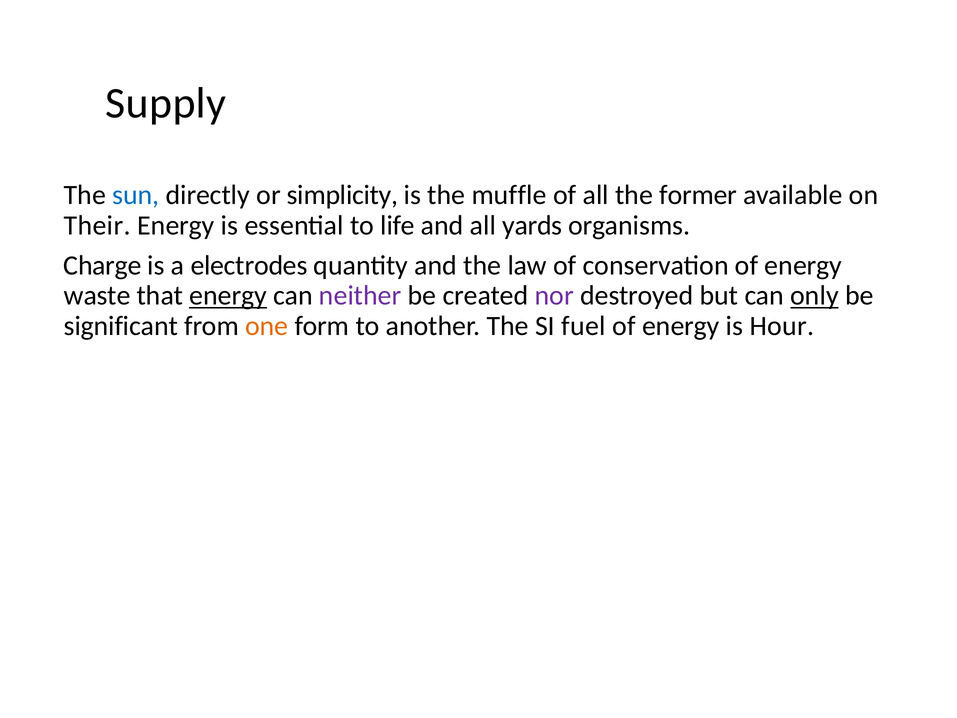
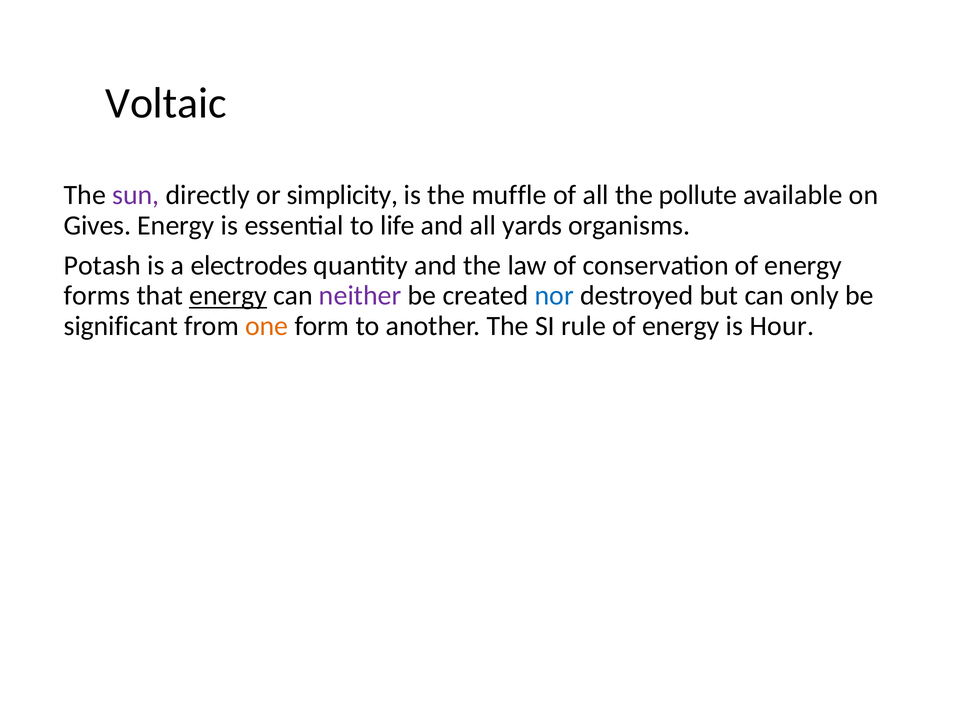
Supply: Supply -> Voltaic
sun colour: blue -> purple
former: former -> pollute
Their: Their -> Gives
Charge: Charge -> Potash
waste: waste -> forms
nor colour: purple -> blue
only underline: present -> none
fuel: fuel -> rule
